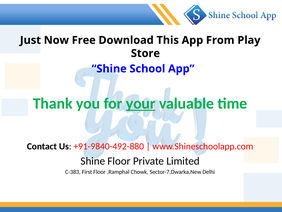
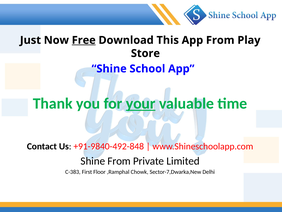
Free underline: none -> present
+91-9840-492-880: +91-9840-492-880 -> +91-9840-492-848
Shine Floor: Floor -> From
